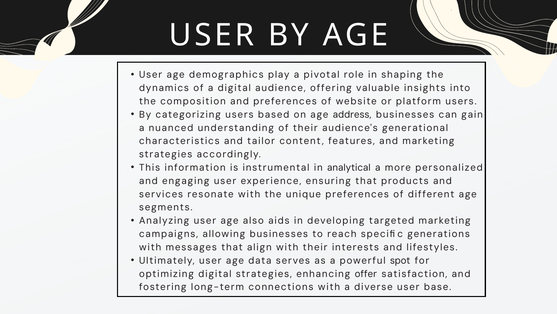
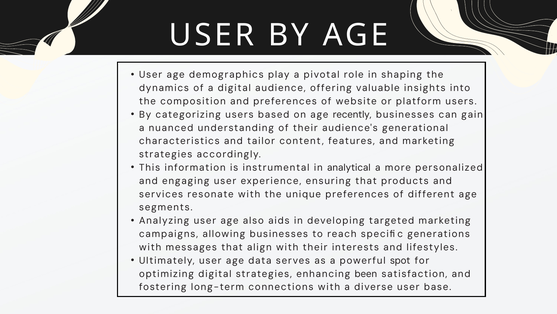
address: address -> recently
offer: offer -> been
